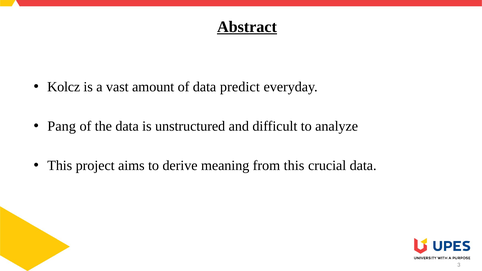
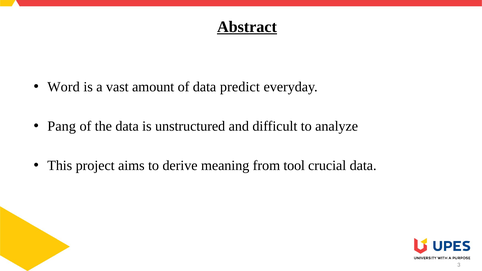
Kolcz: Kolcz -> Word
from this: this -> tool
